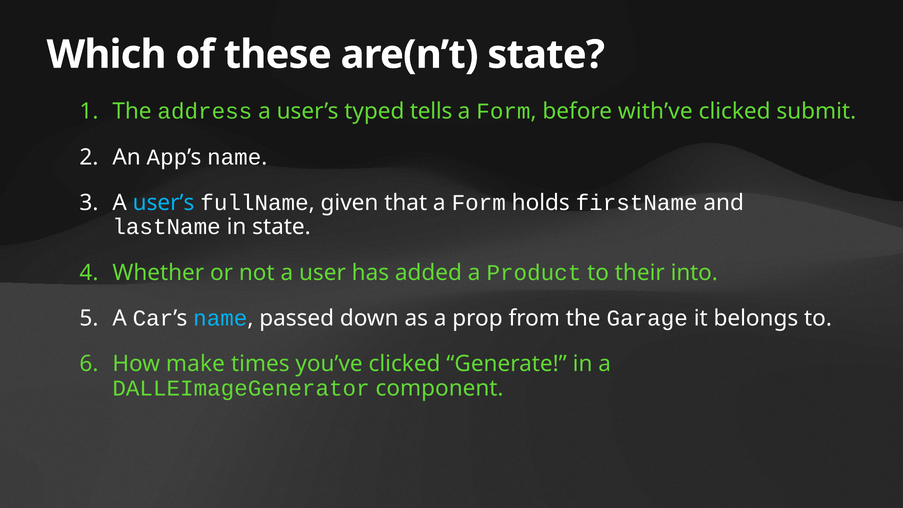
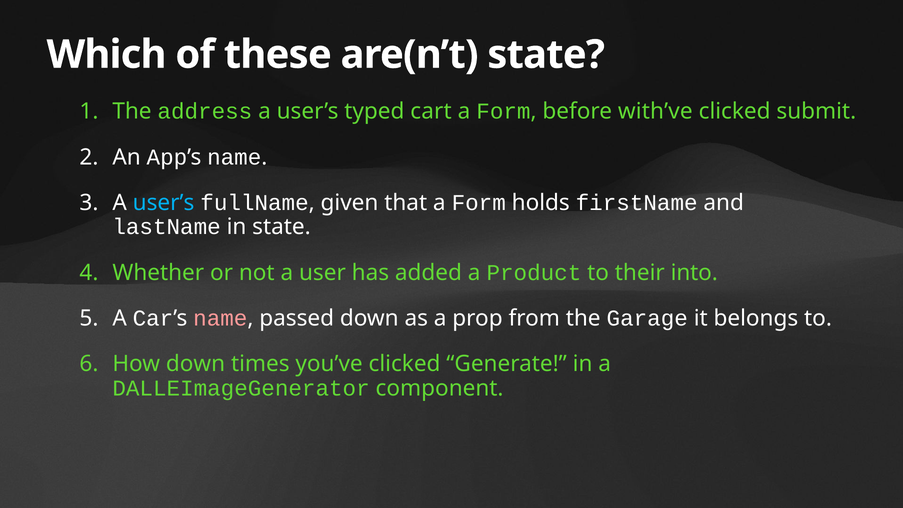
tells: tells -> cart
name at (220, 318) colour: light blue -> pink
How make: make -> down
